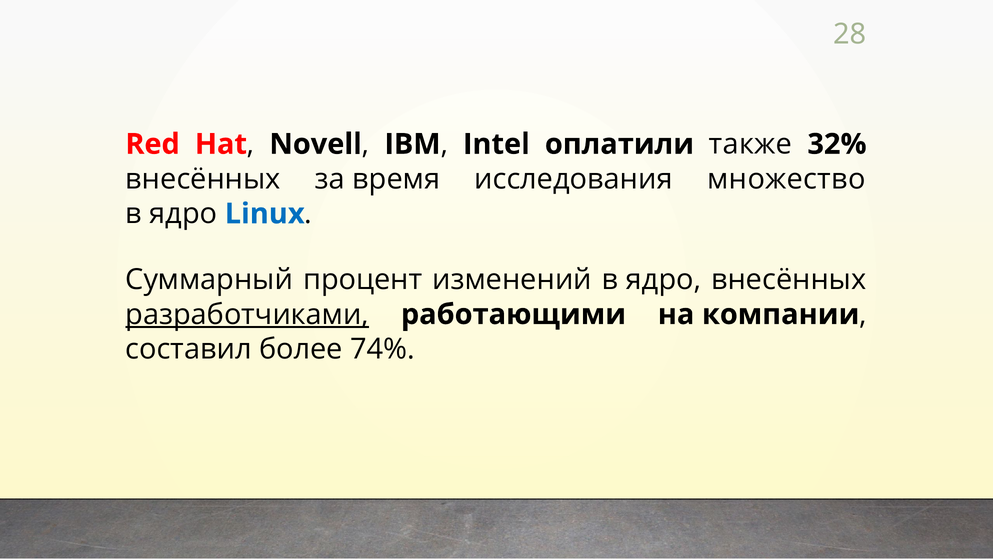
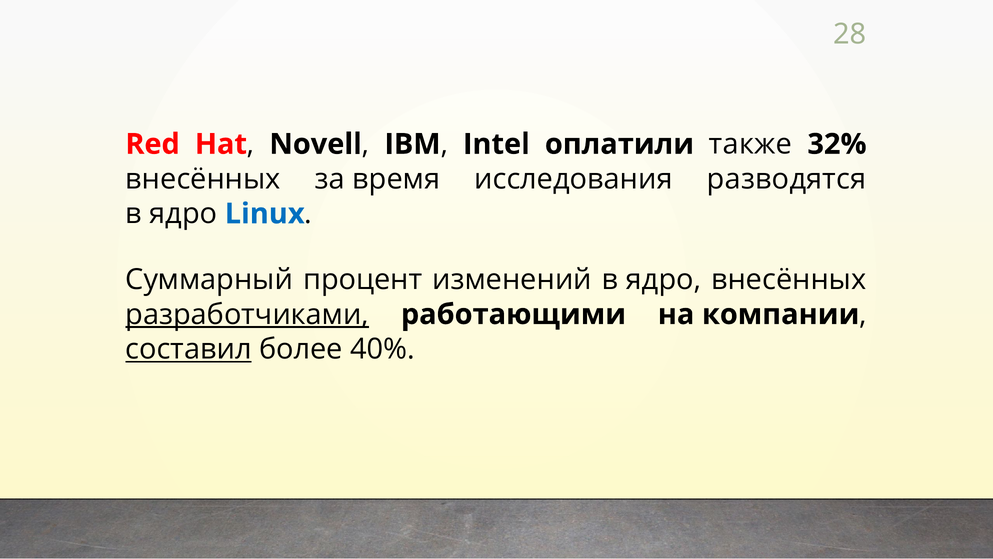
множество: множество -> разводятся
составил underline: none -> present
74%: 74% -> 40%
